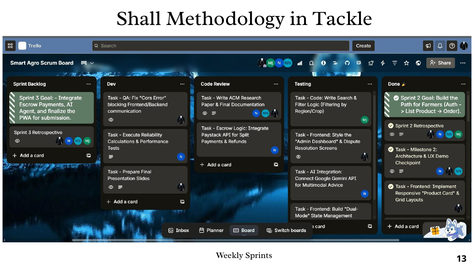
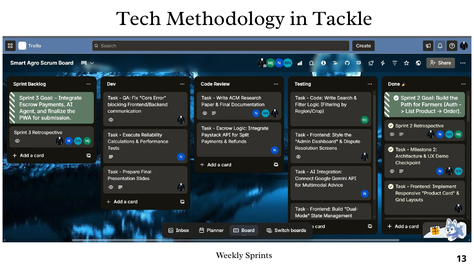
Shall: Shall -> Tech
